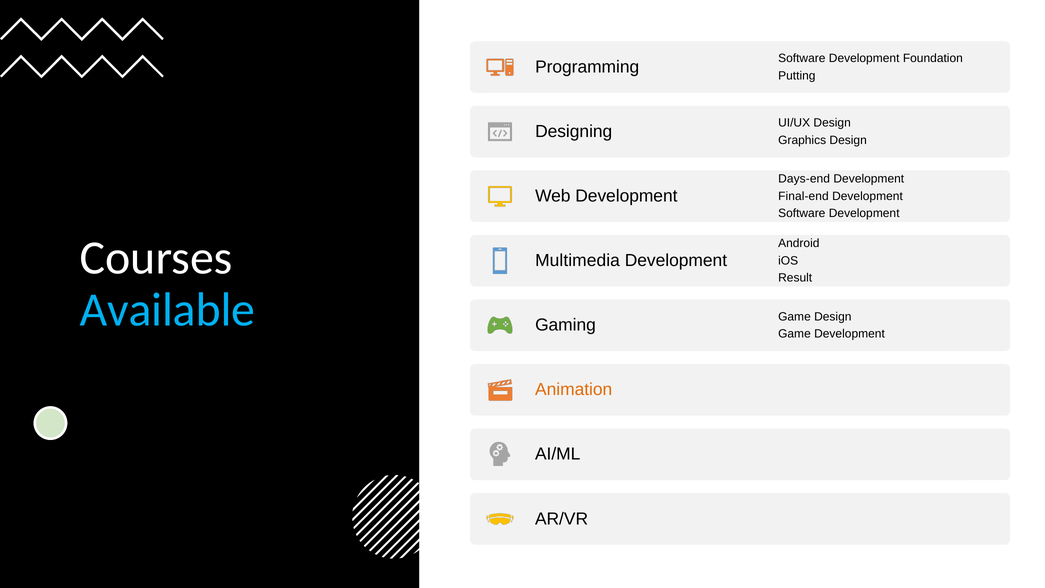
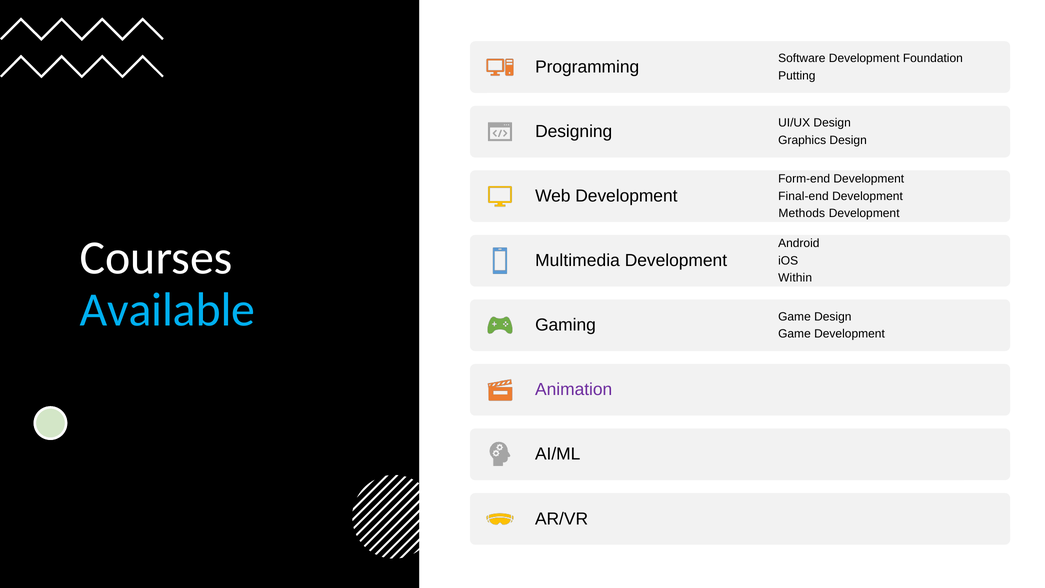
Days-end: Days-end -> Form-end
Software at (802, 213): Software -> Methods
Result: Result -> Within
Animation colour: orange -> purple
